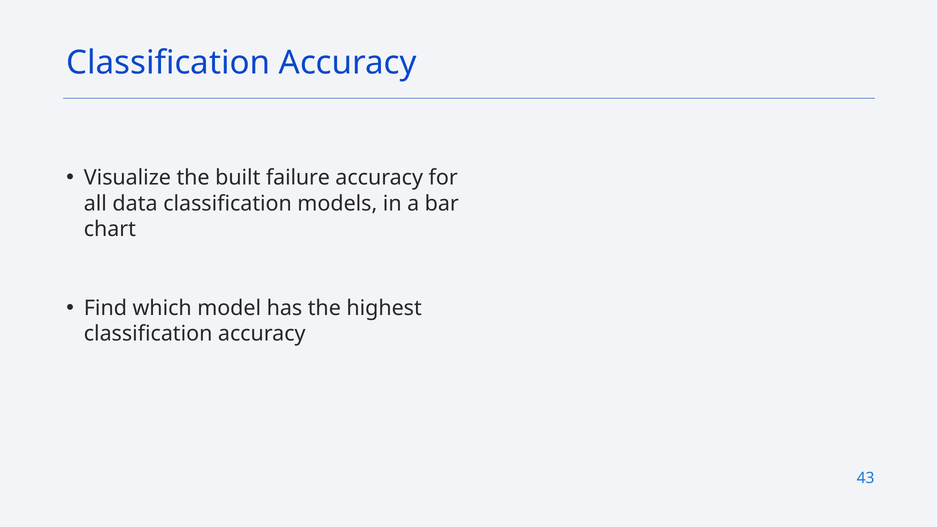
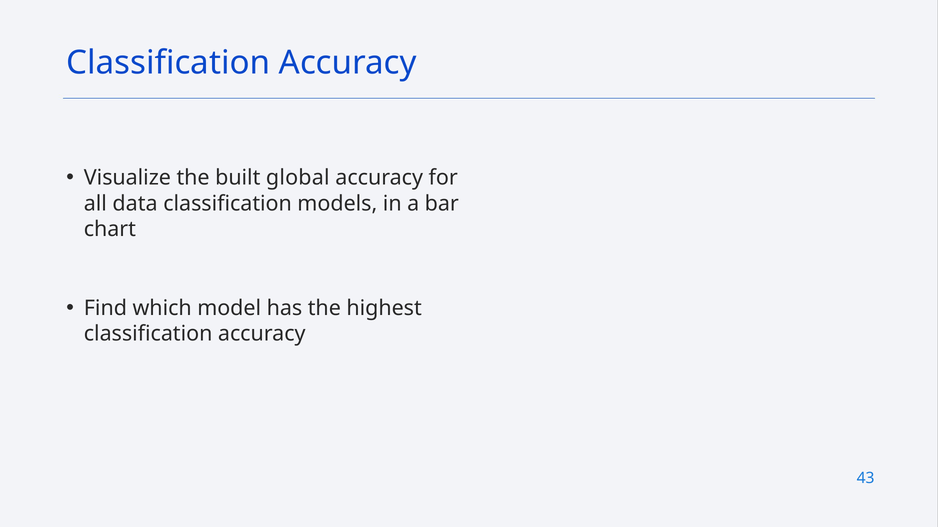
failure: failure -> global
